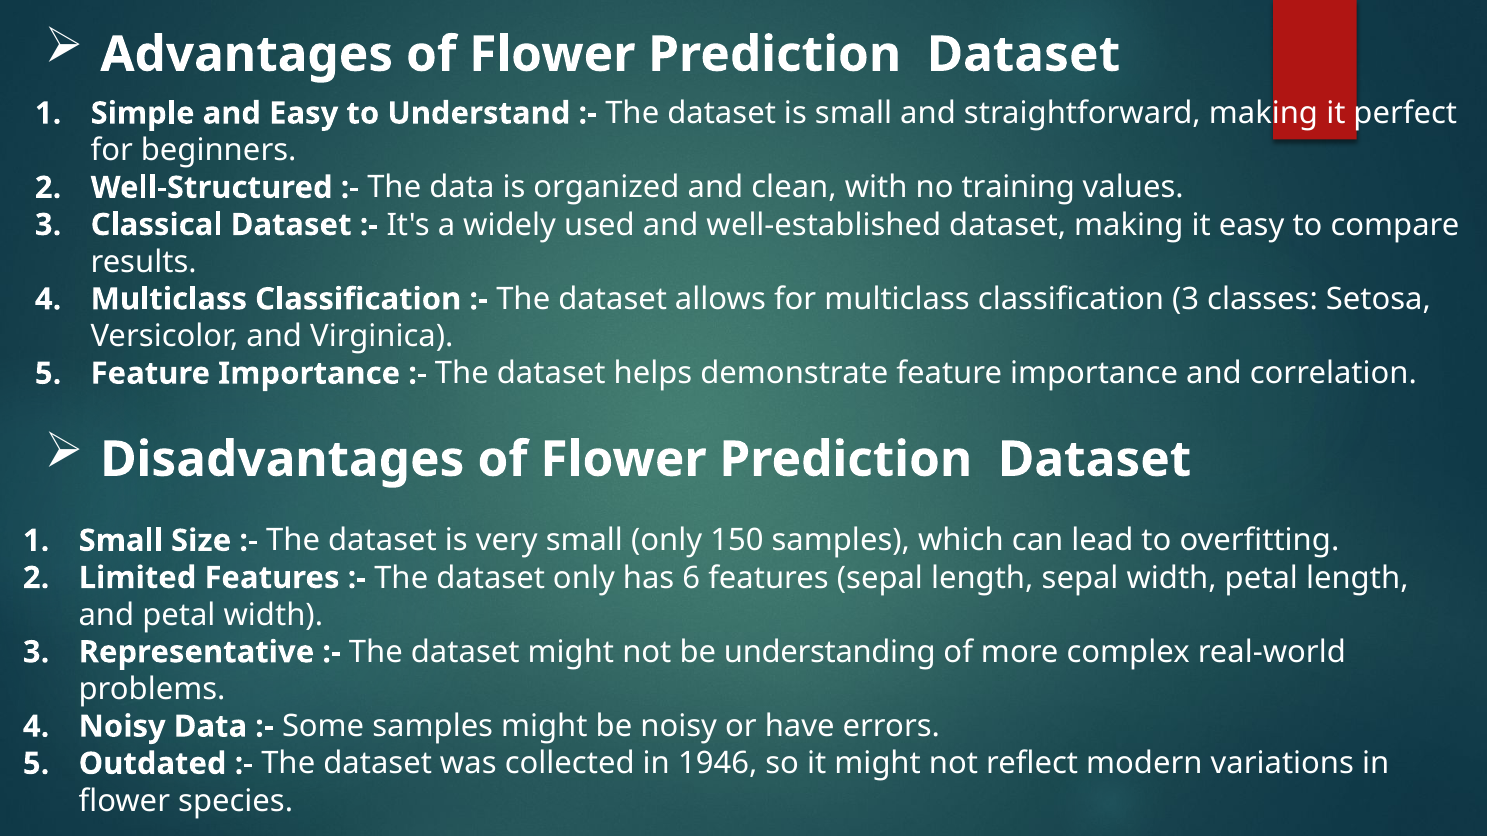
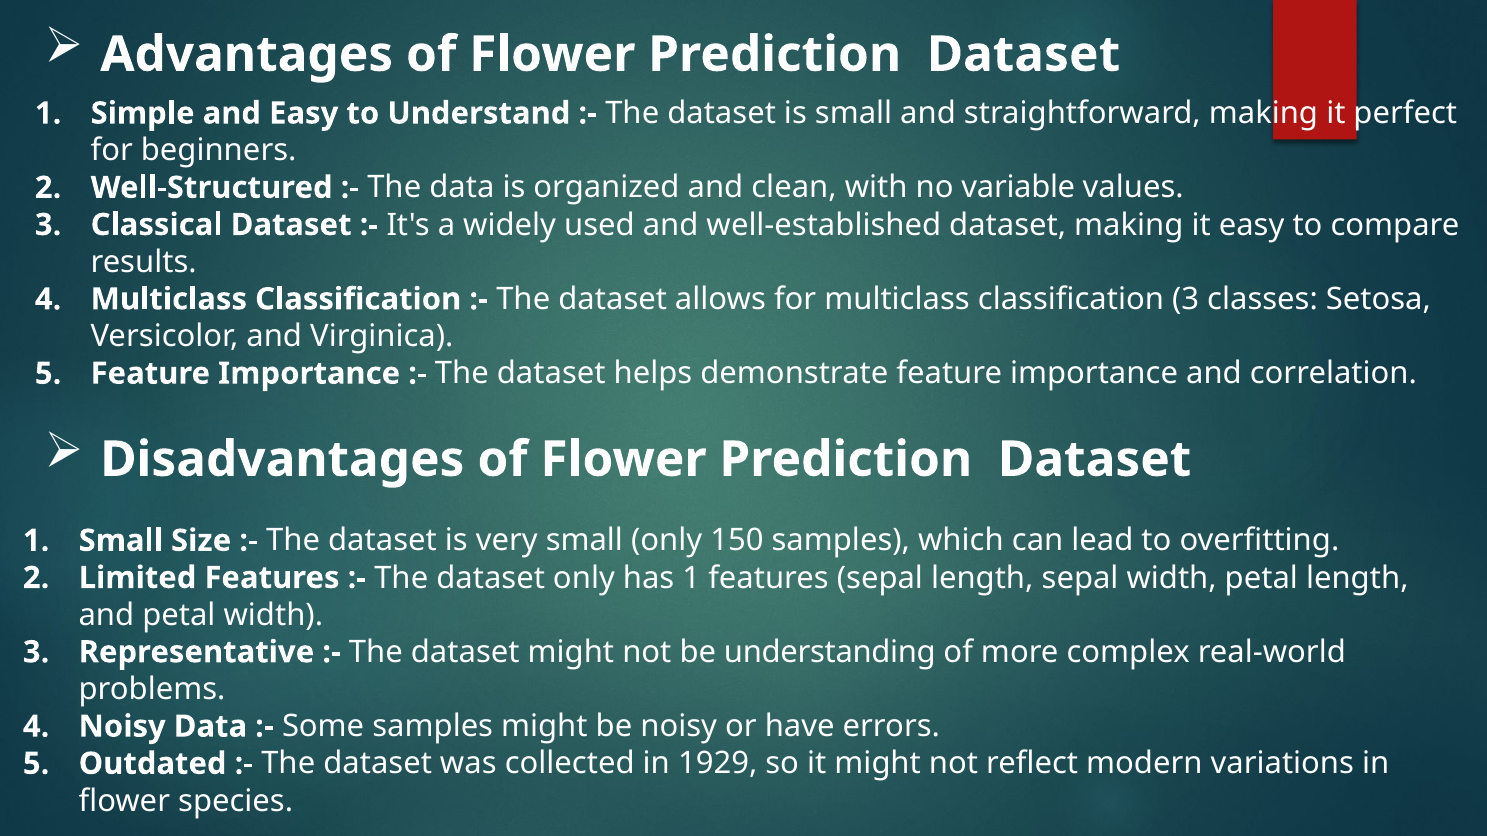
training: training -> variable
has 6: 6 -> 1
1946: 1946 -> 1929
